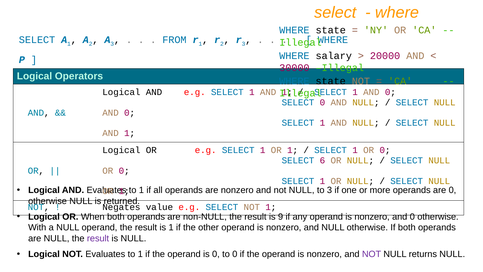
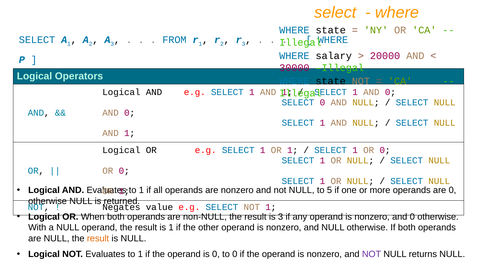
6 at (322, 160): 6 -> 1
to 3: 3 -> 5
is 9: 9 -> 3
result at (98, 238) colour: purple -> orange
